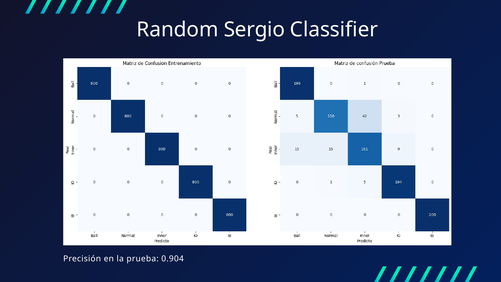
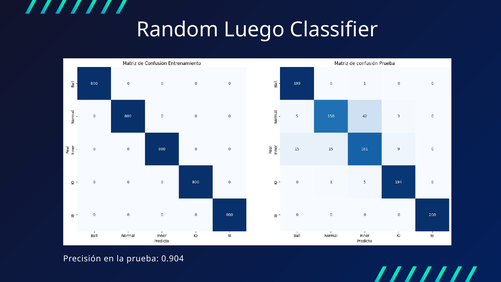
Sergio: Sergio -> Luego
